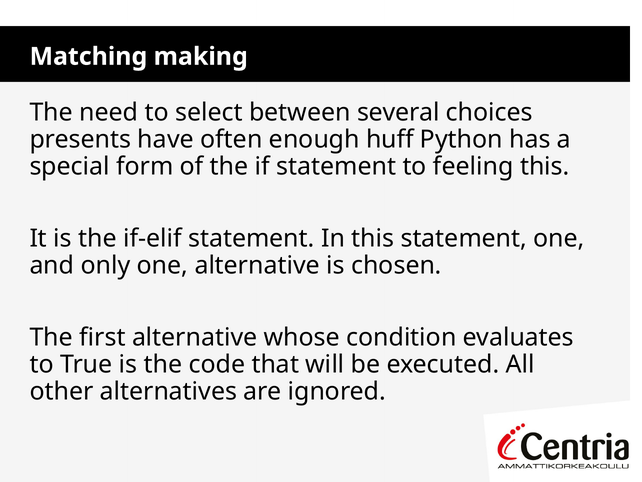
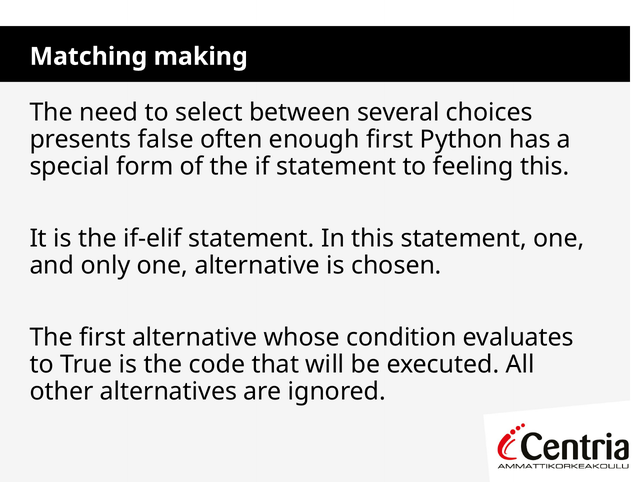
have: have -> false
enough huff: huff -> first
